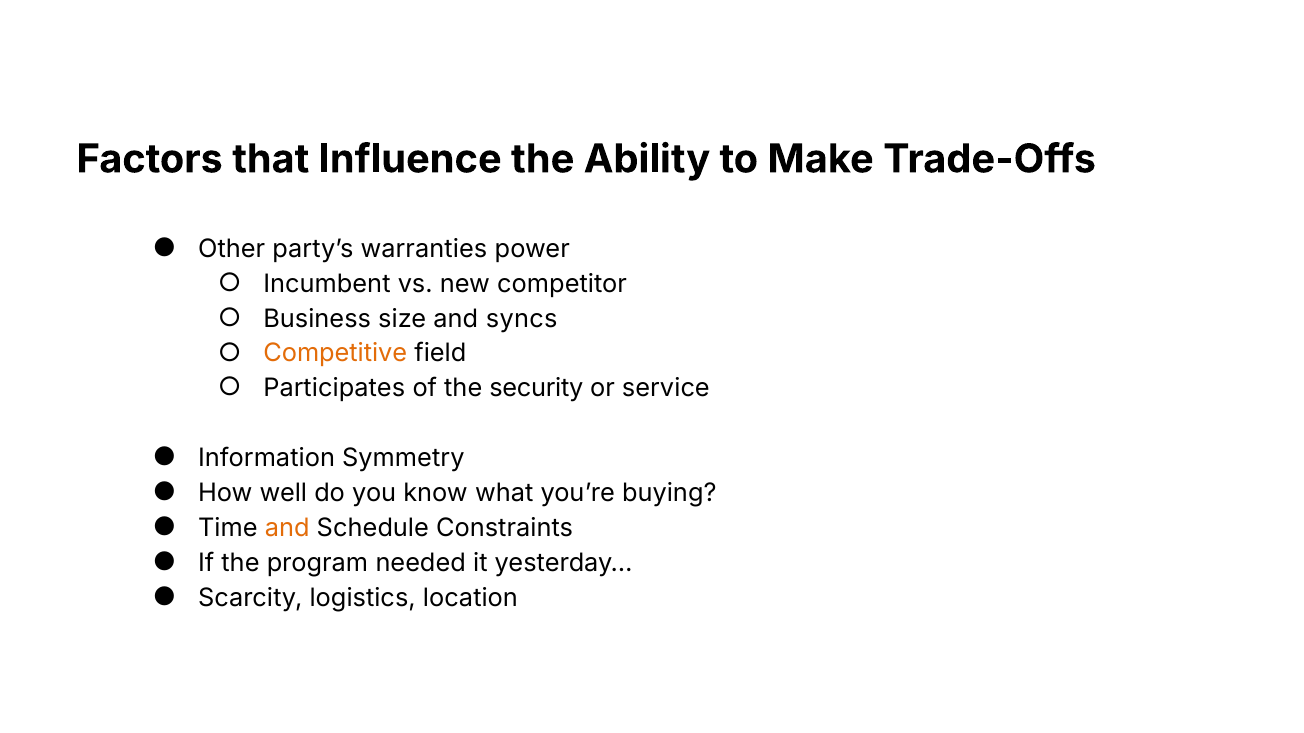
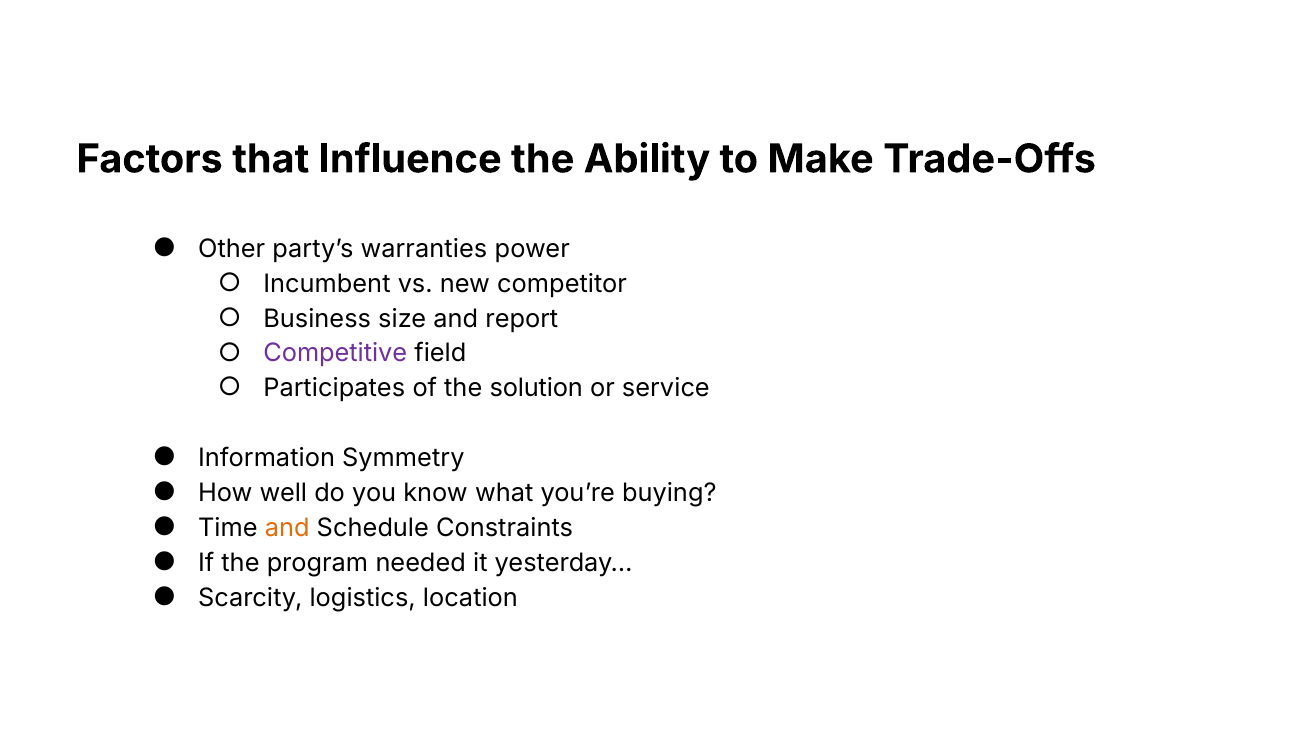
syncs: syncs -> report
Competitive colour: orange -> purple
security: security -> solution
